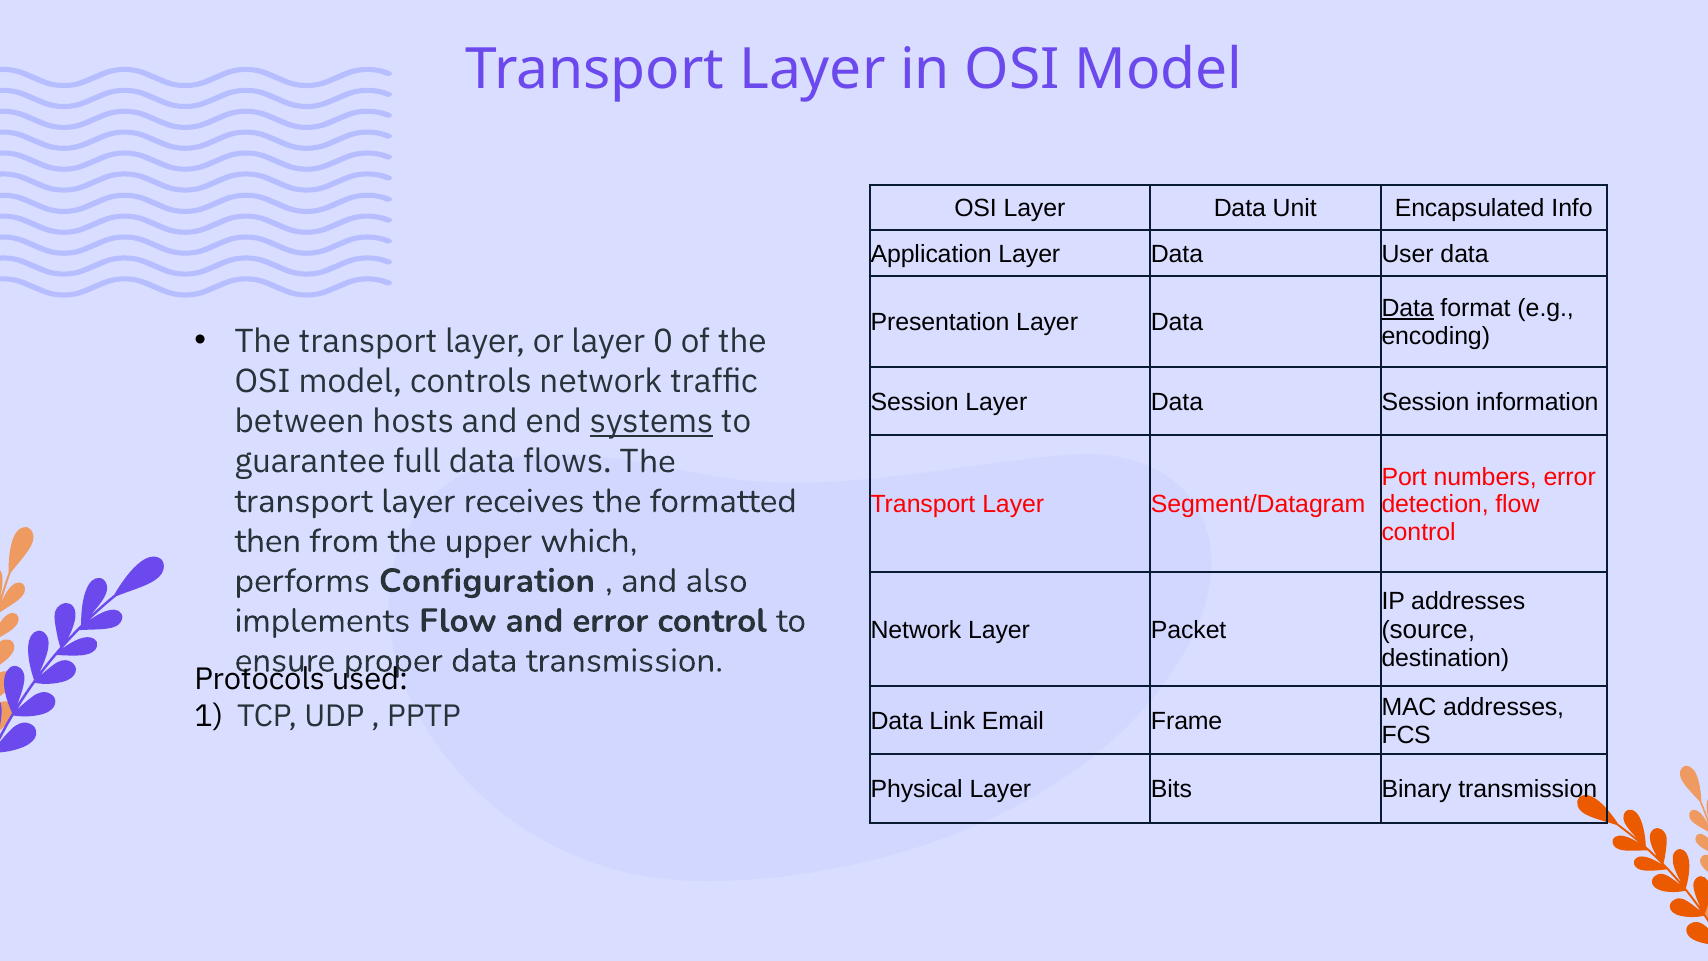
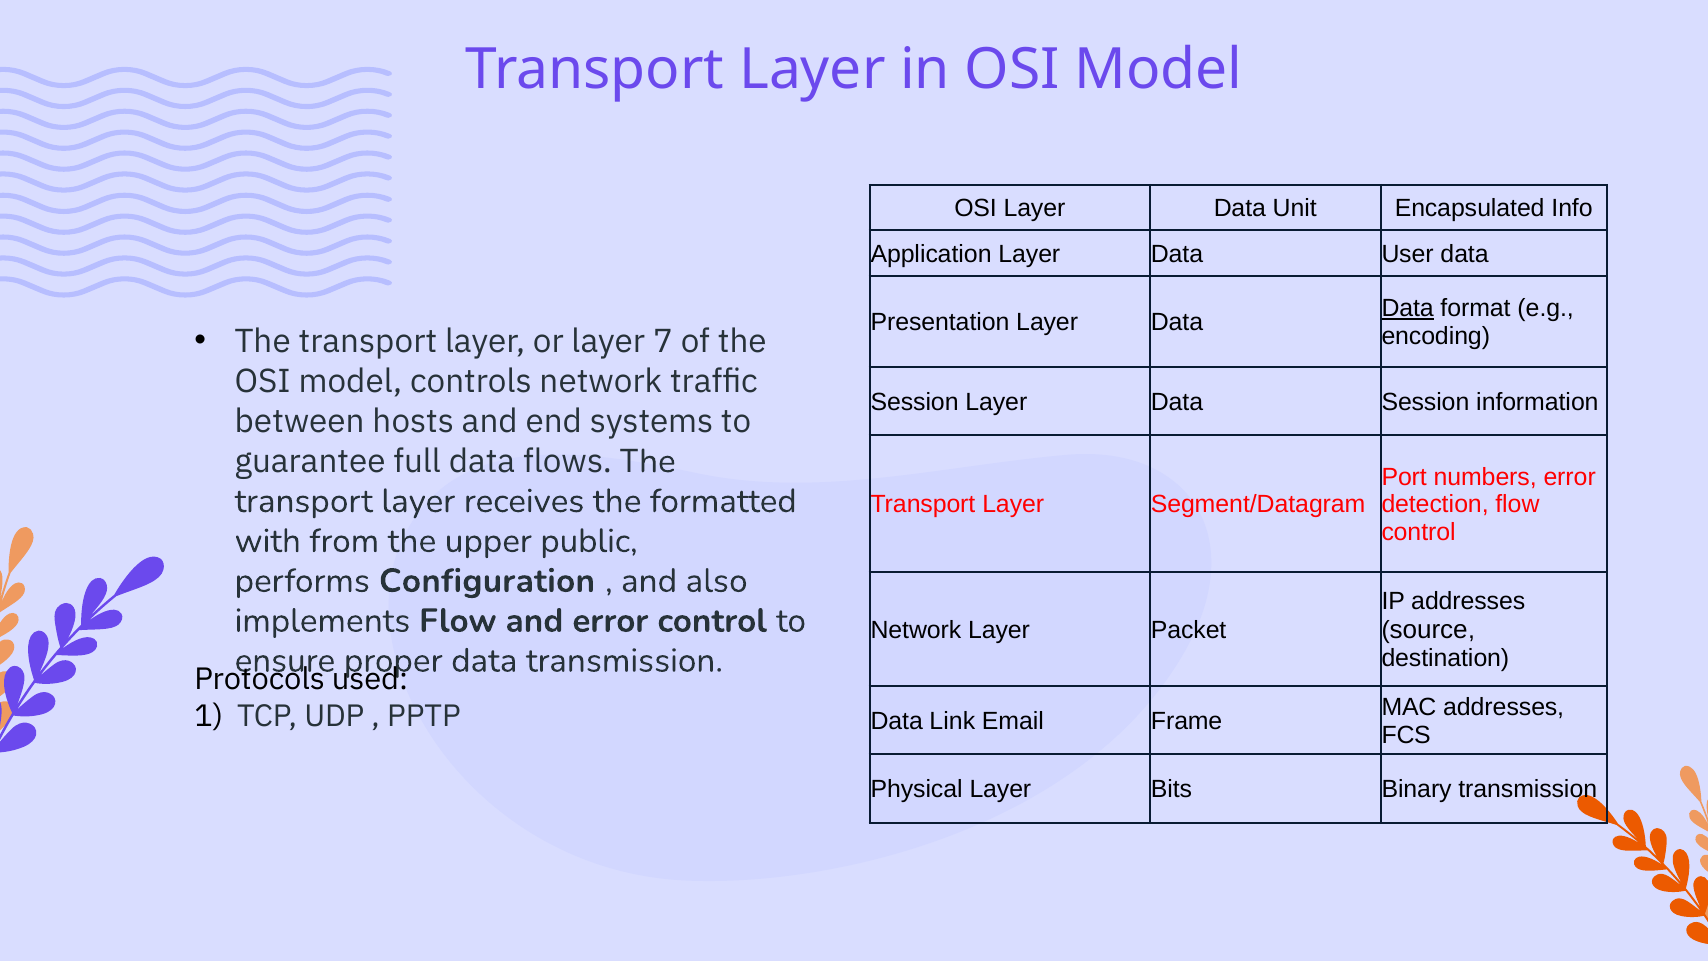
0: 0 -> 7
systems underline: present -> none
then: then -> with
which: which -> public
